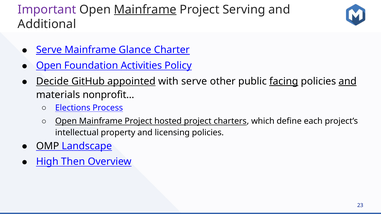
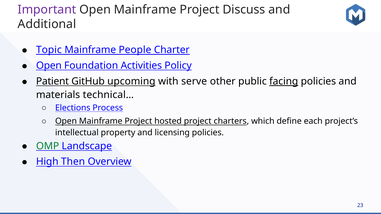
Mainframe at (145, 10) underline: present -> none
Serving: Serving -> Discuss
Serve at (49, 50): Serve -> Topic
Glance: Glance -> People
Decide: Decide -> Patient
appointed: appointed -> upcoming
and at (348, 81) underline: present -> none
nonprofit…: nonprofit… -> technical…
OMP colour: black -> green
